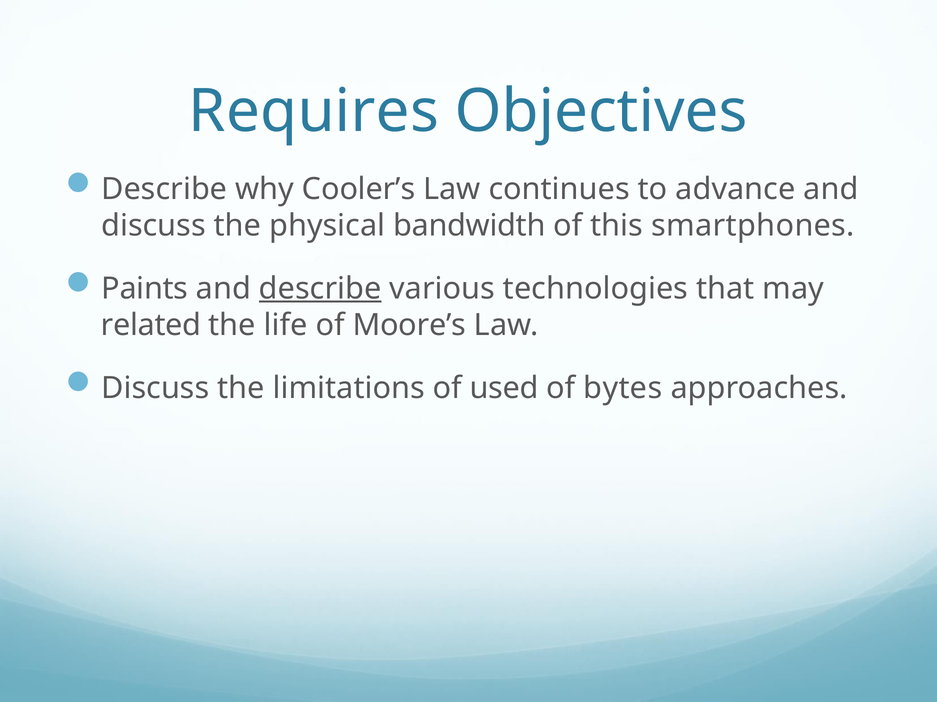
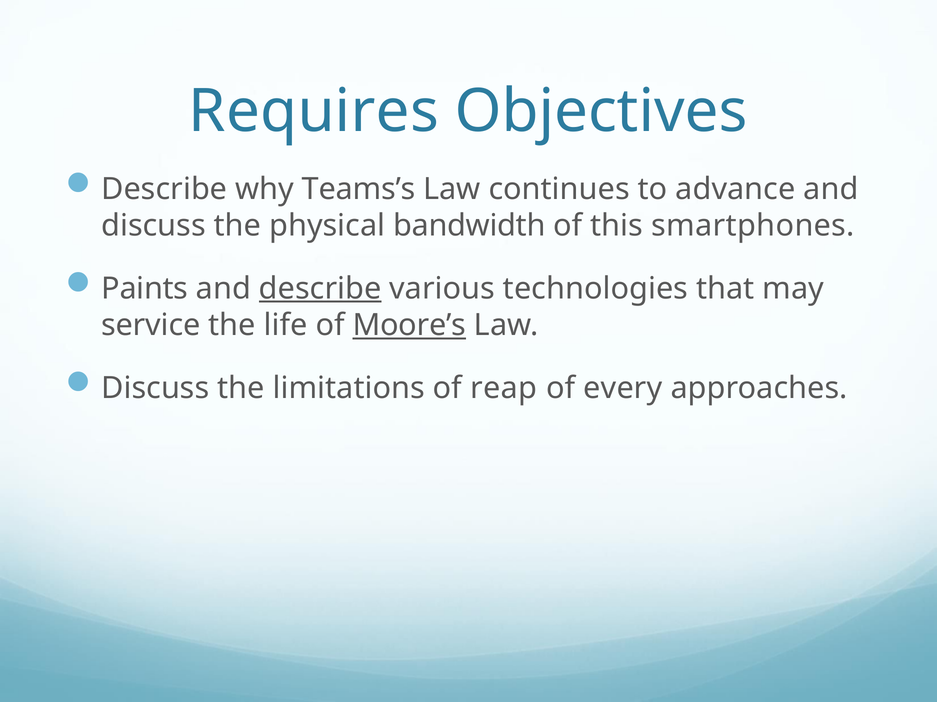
Cooler’s: Cooler’s -> Teams’s
related: related -> service
Moore’s underline: none -> present
used: used -> reap
bytes: bytes -> every
